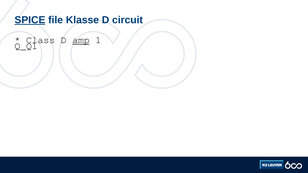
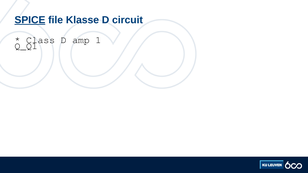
amp underline: present -> none
